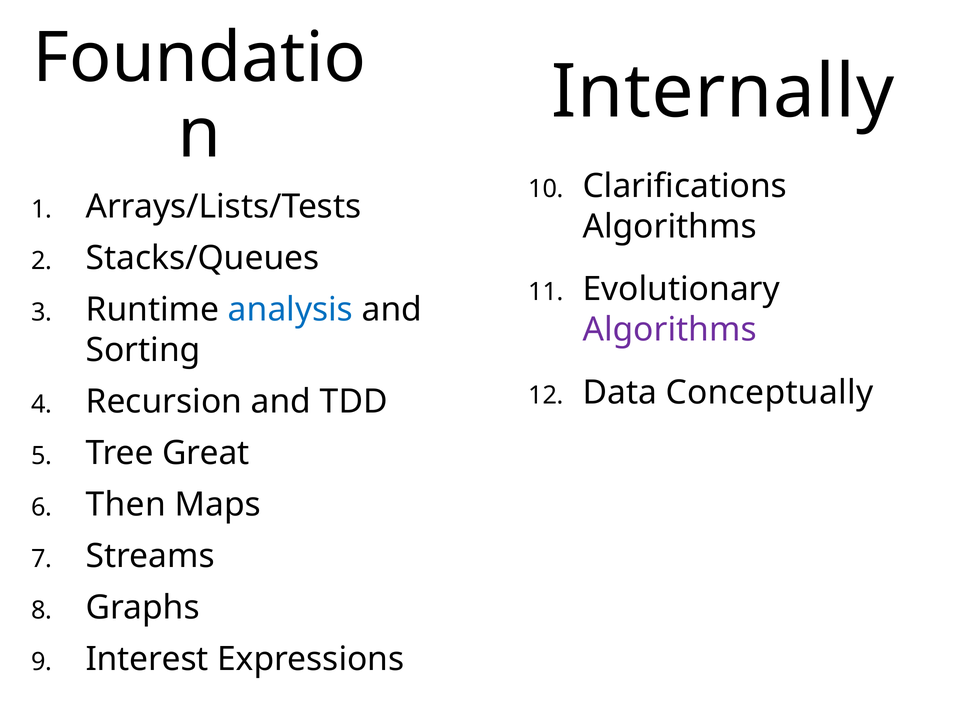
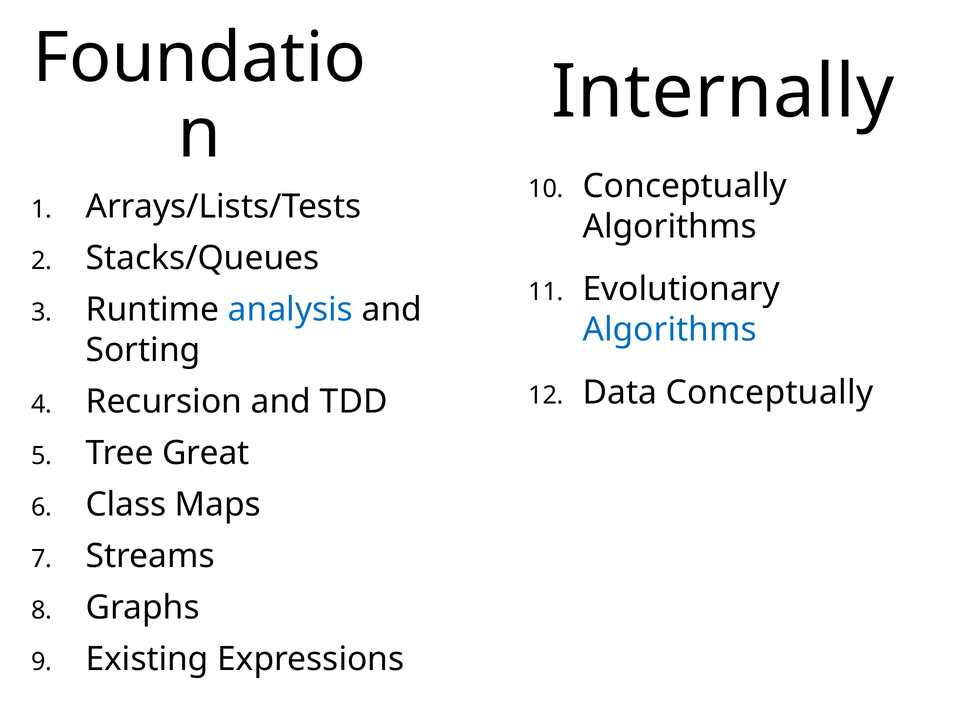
Clarifications at (685, 186): Clarifications -> Conceptually
Algorithms at (670, 330) colour: purple -> blue
Then: Then -> Class
Interest: Interest -> Existing
